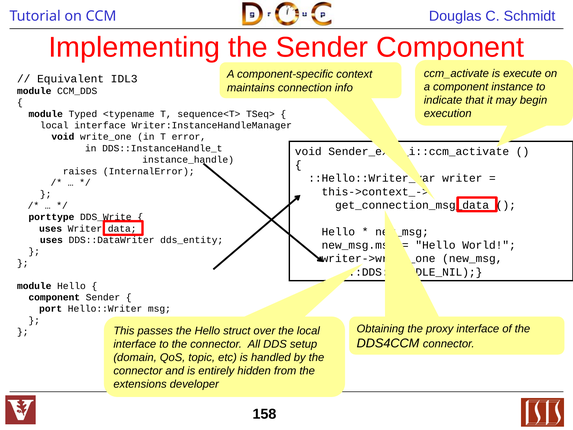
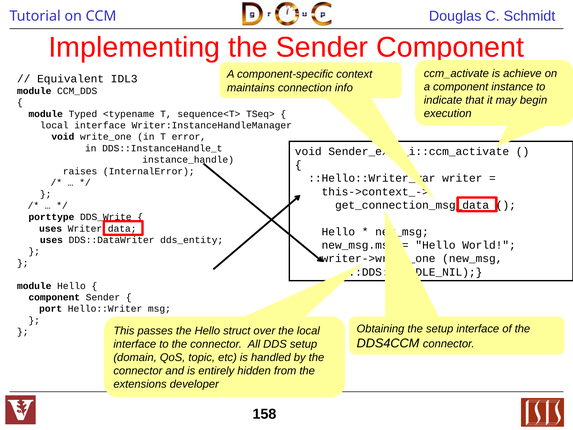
execute: execute -> achieve
the proxy: proxy -> setup
